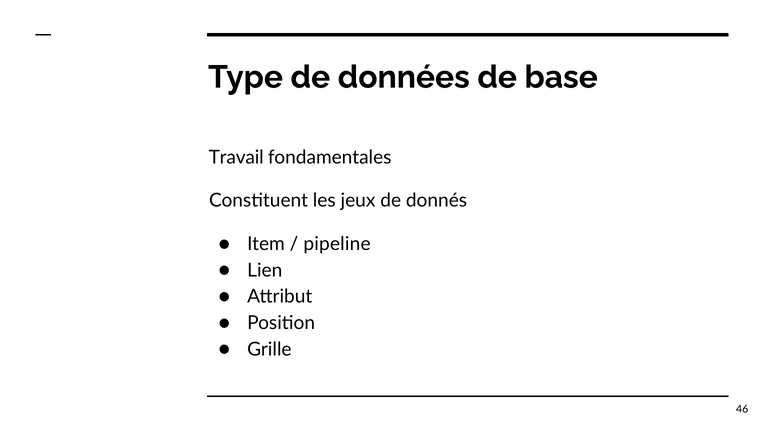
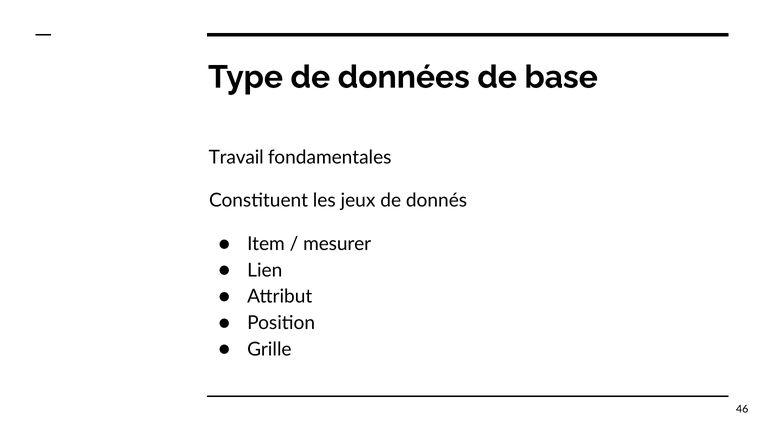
pipeline: pipeline -> mesurer
